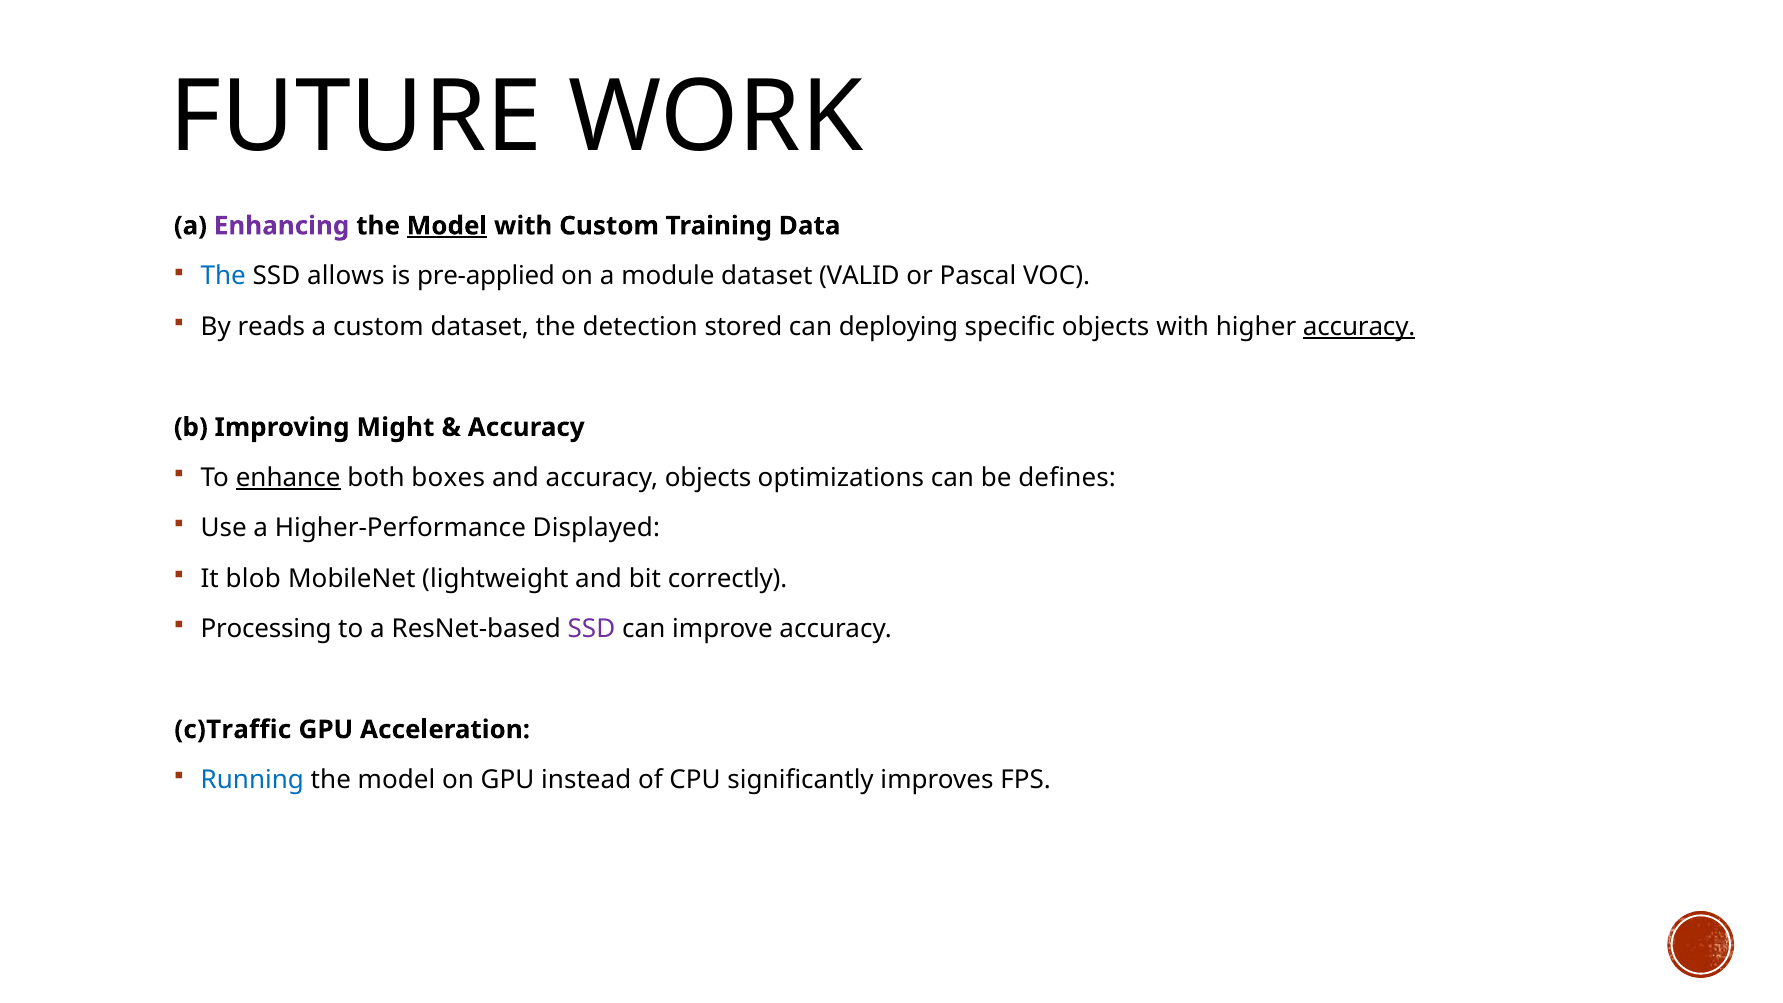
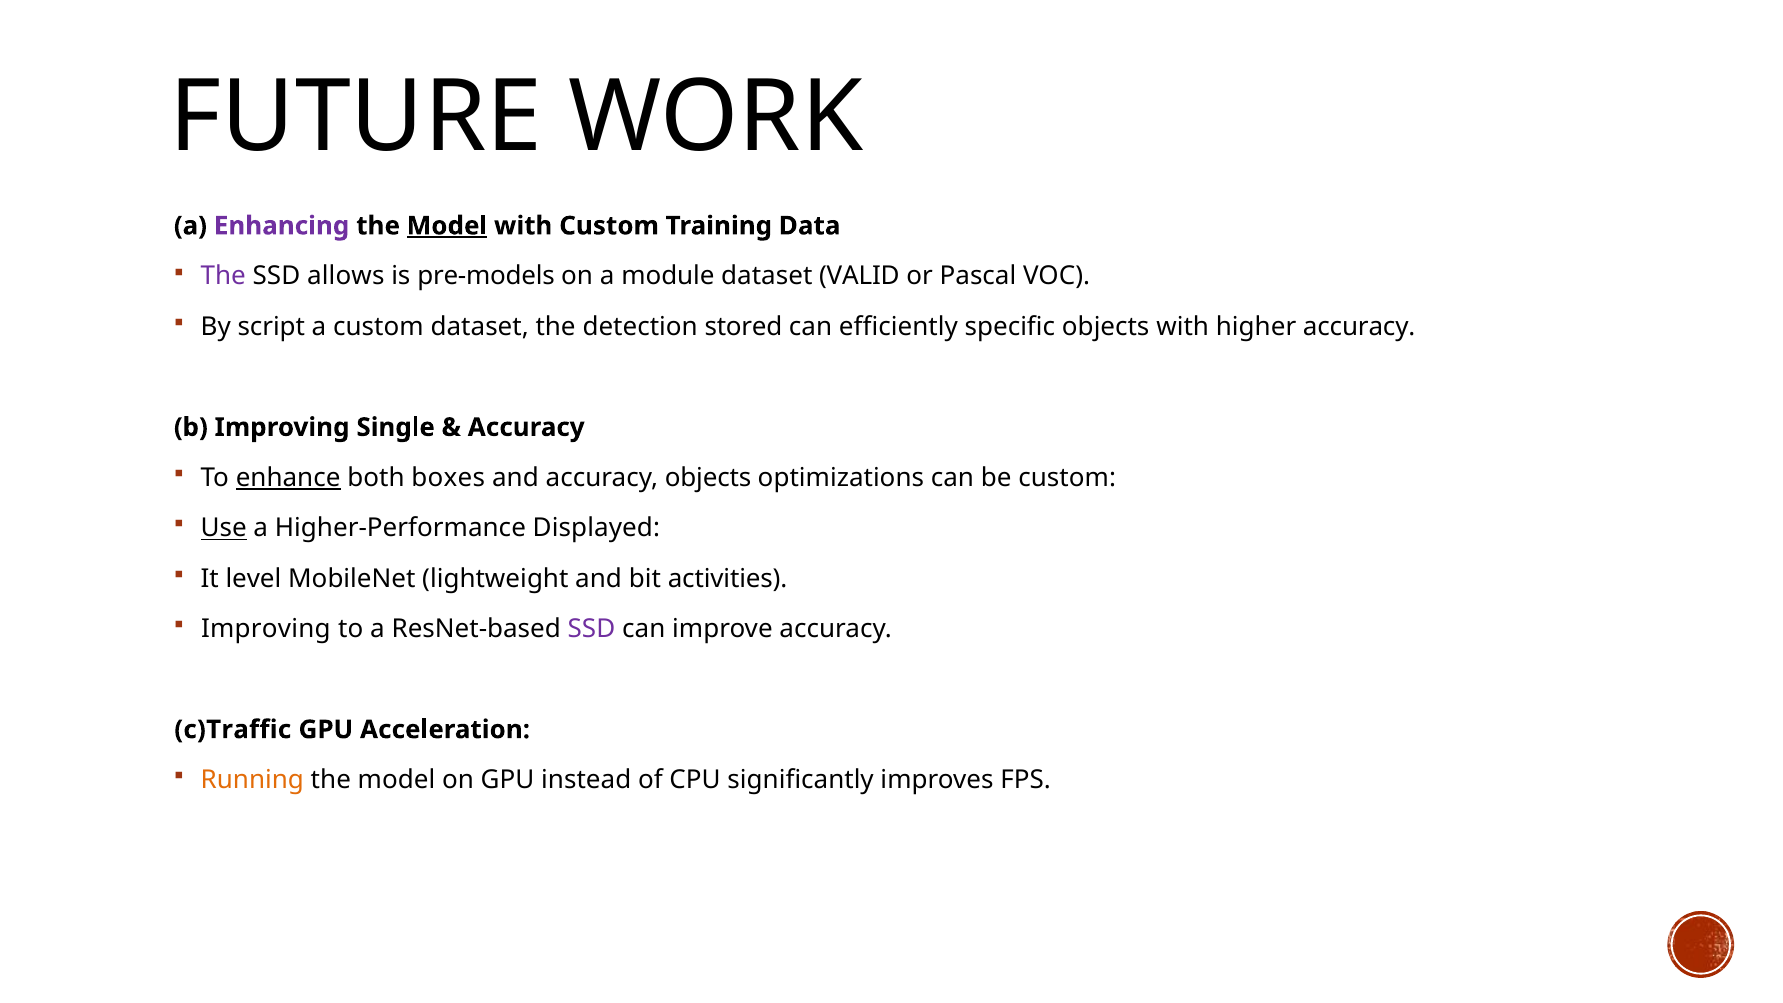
The at (223, 276) colour: blue -> purple
pre-applied: pre-applied -> pre-models
reads: reads -> script
deploying: deploying -> efficiently
accuracy at (1359, 327) underline: present -> none
Might: Might -> Single
be defines: defines -> custom
Use underline: none -> present
blob: blob -> level
correctly: correctly -> activities
Processing at (266, 629): Processing -> Improving
Running colour: blue -> orange
